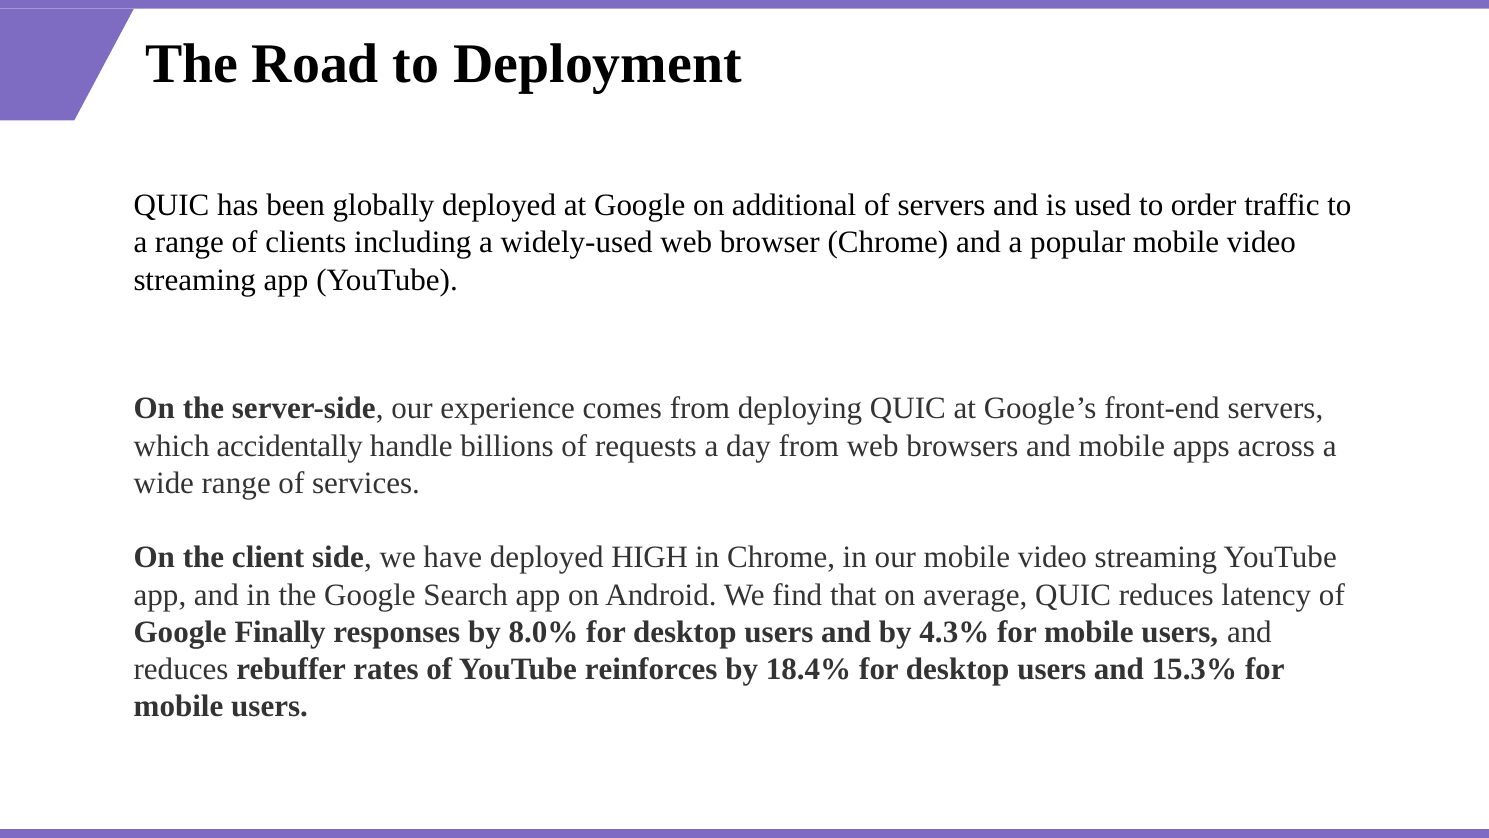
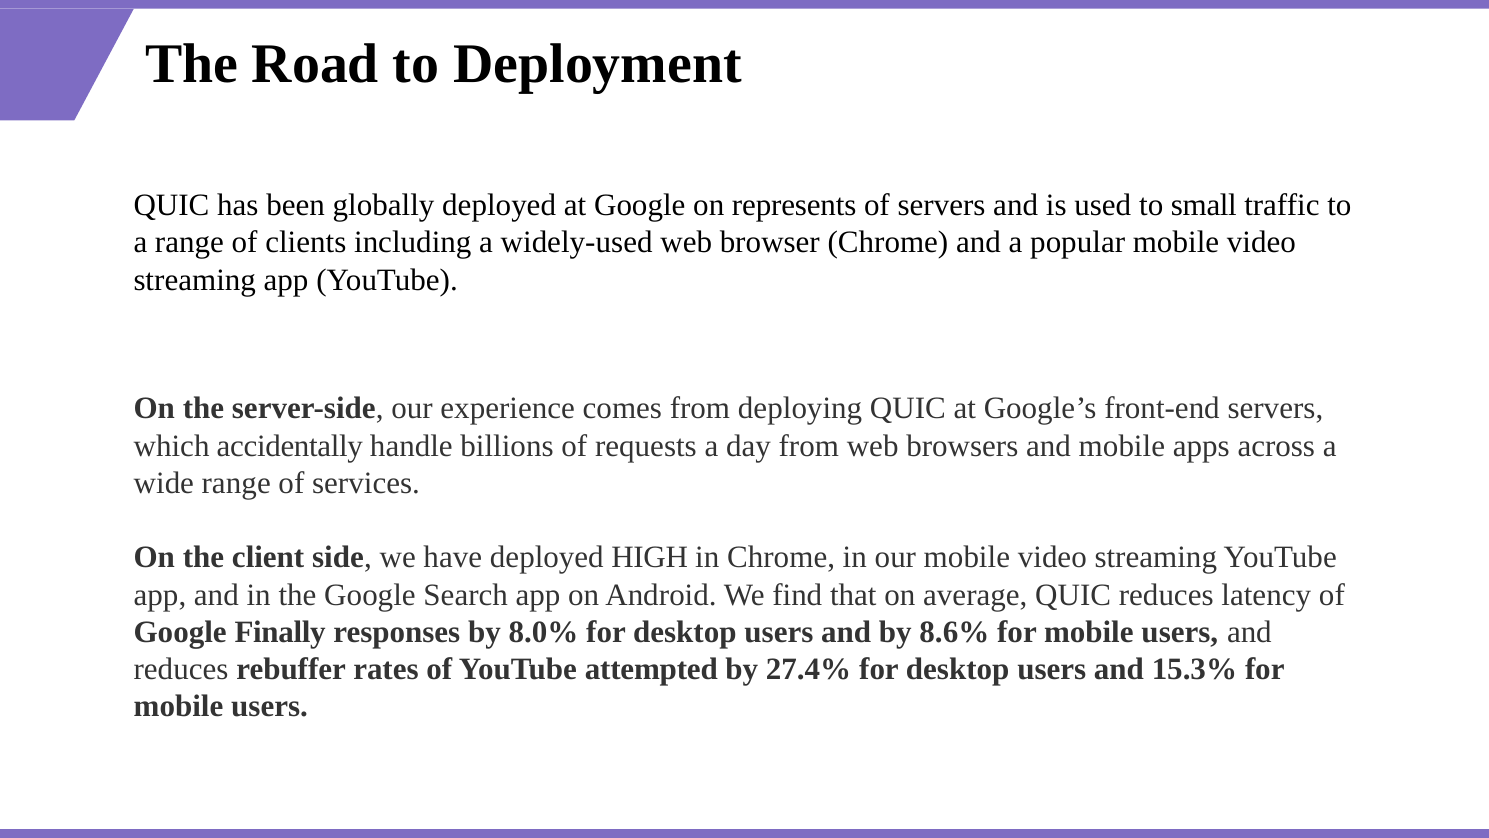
additional: additional -> represents
order: order -> small
4.3%: 4.3% -> 8.6%
reinforces: reinforces -> attempted
18.4%: 18.4% -> 27.4%
